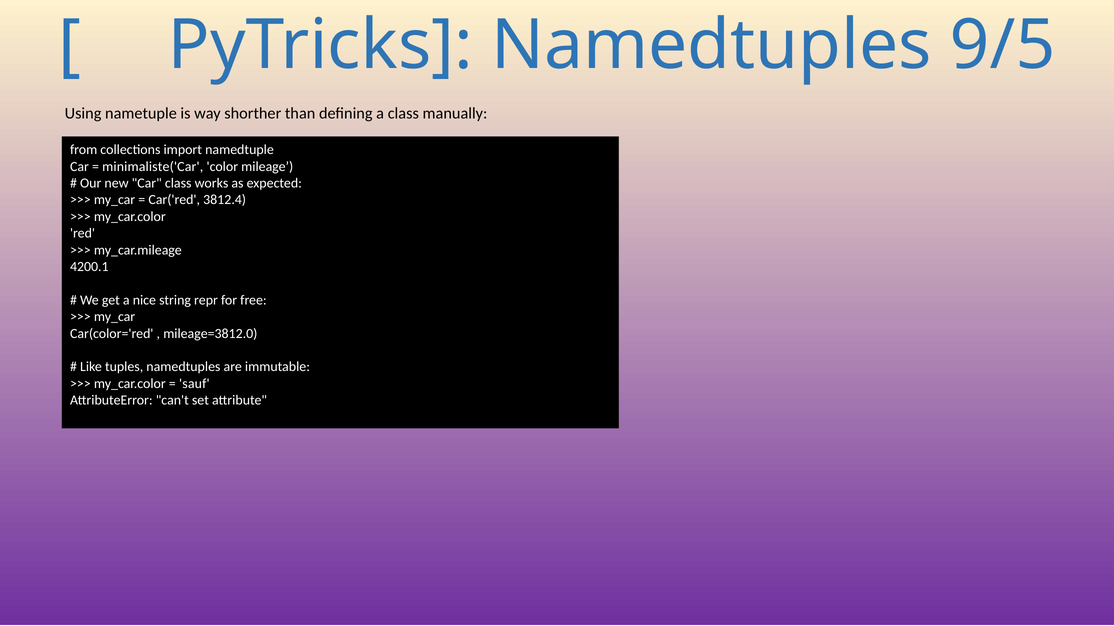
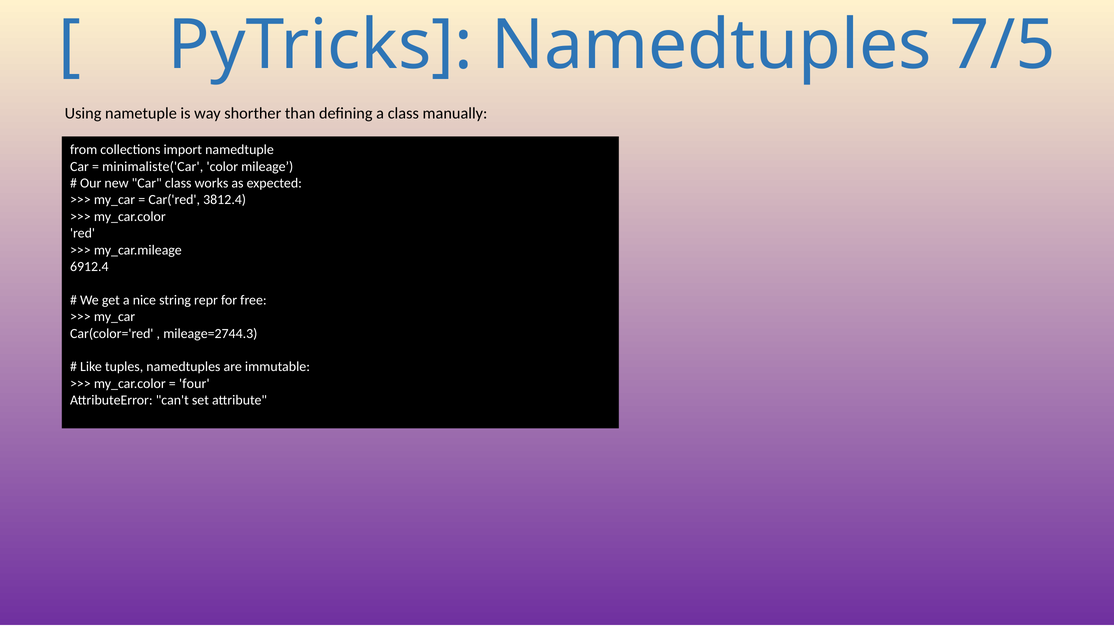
9/5: 9/5 -> 7/5
4200.1: 4200.1 -> 6912.4
mileage=3812.0: mileage=3812.0 -> mileage=2744.3
sauf: sauf -> four
